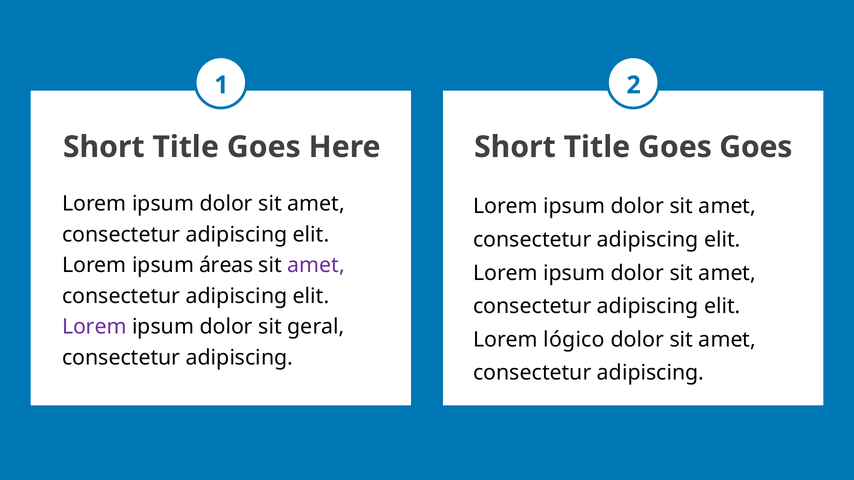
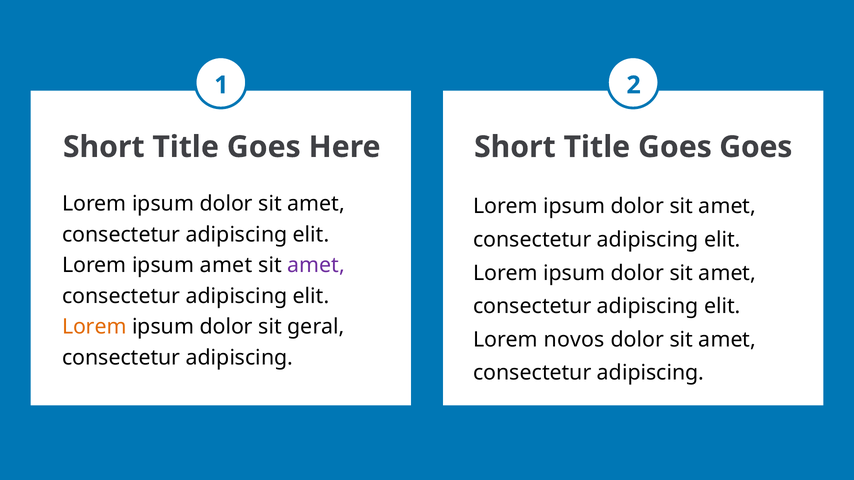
ipsum áreas: áreas -> amet
Lorem at (94, 327) colour: purple -> orange
lógico: lógico -> novos
